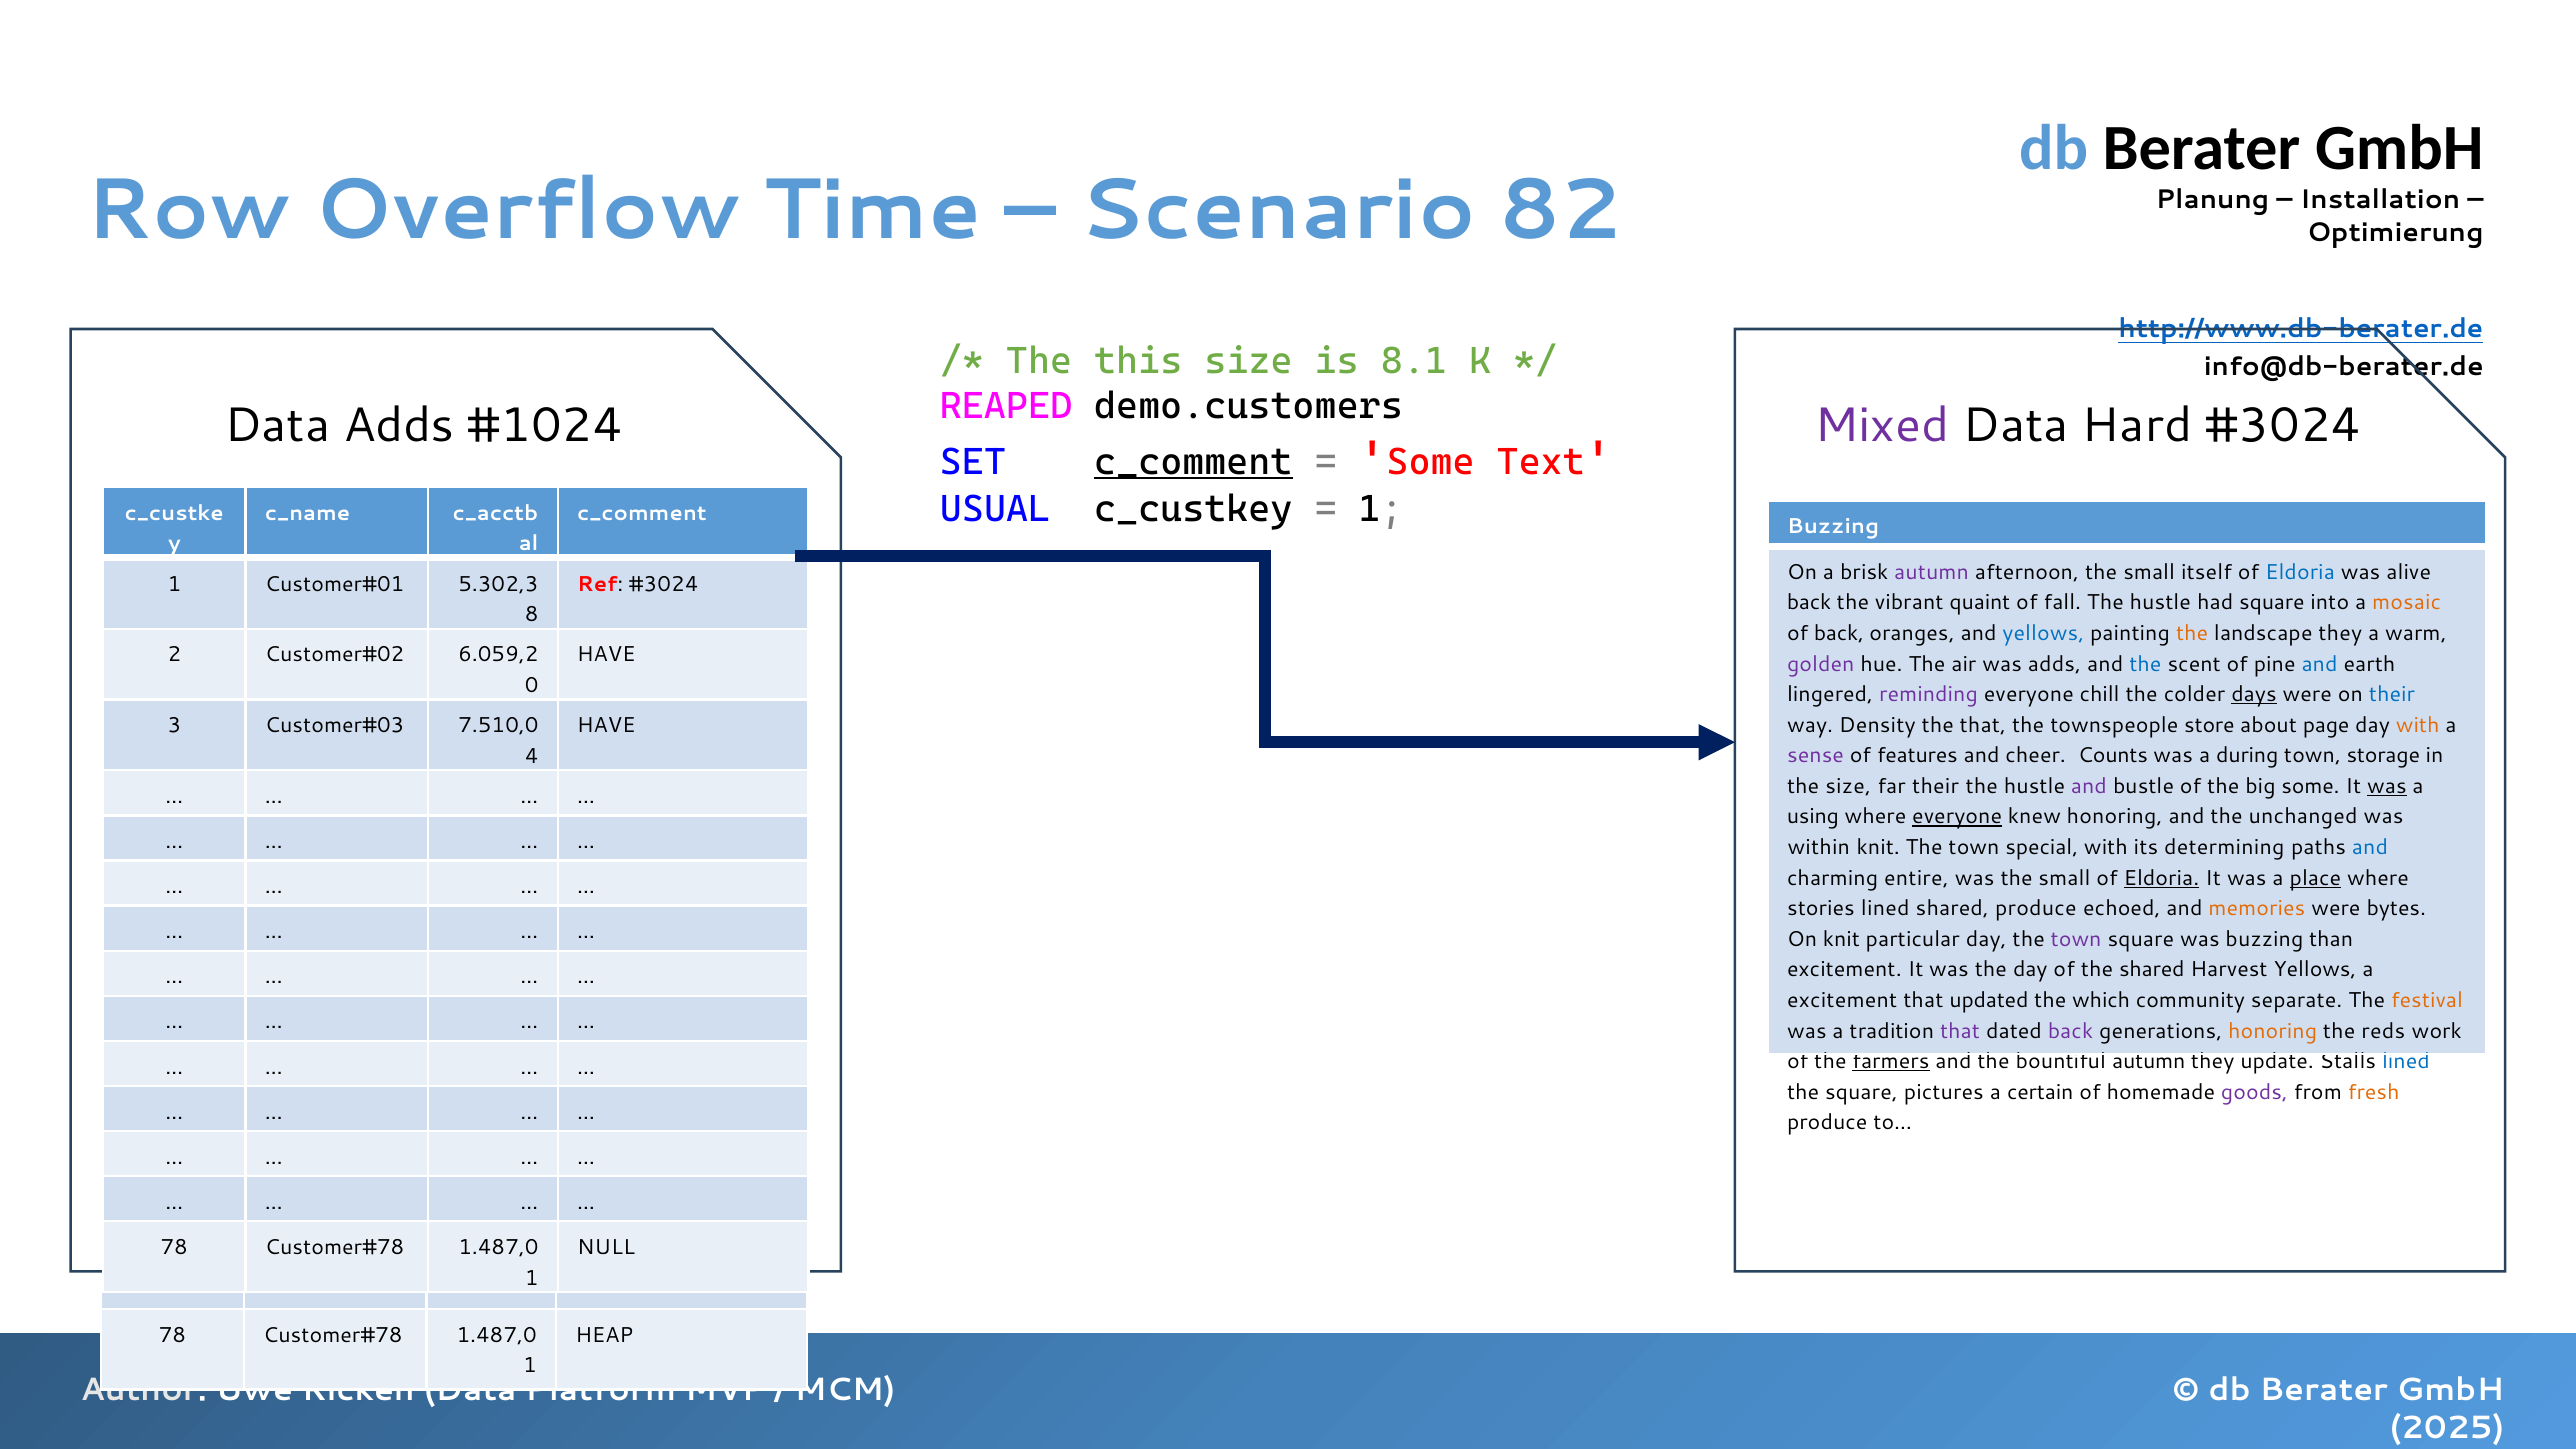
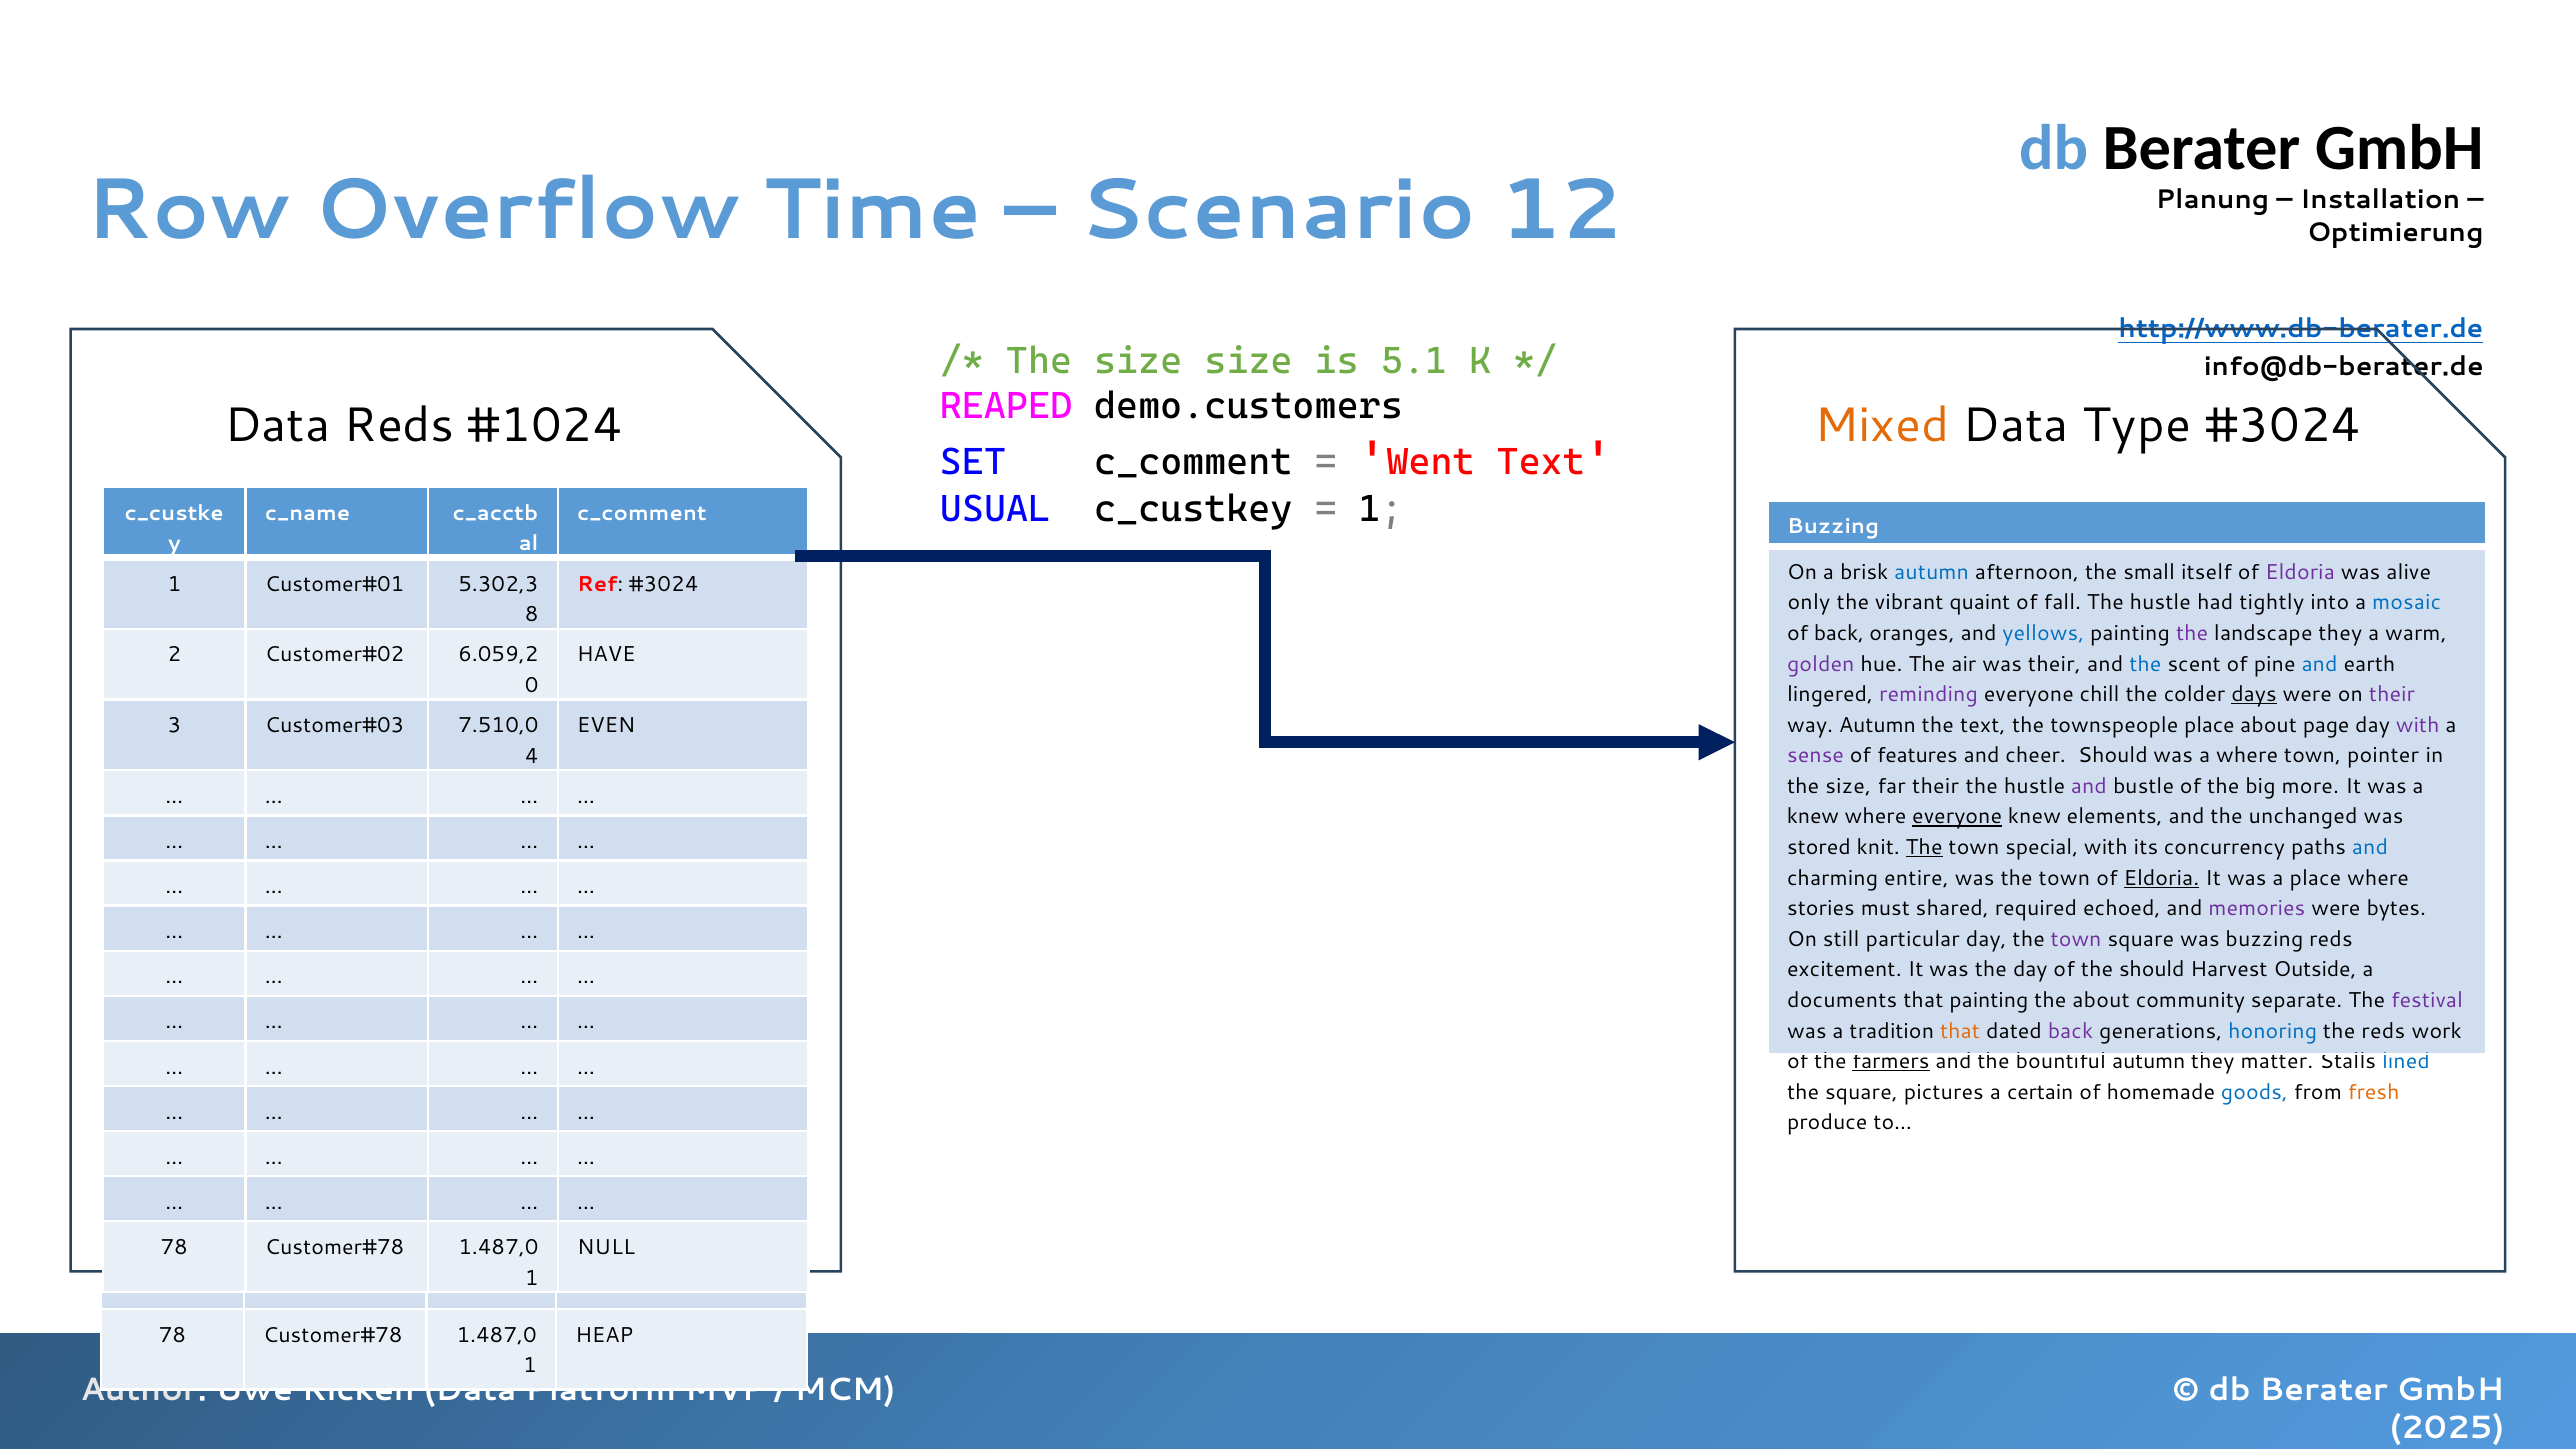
82: 82 -> 12
this at (1138, 361): this -> size
8.1: 8.1 -> 5.1
Data Adds: Adds -> Reds
Mixed colour: purple -> orange
Hard: Hard -> Type
c_comment at (1193, 462) underline: present -> none
Some at (1431, 462): Some -> Went
autumn at (1932, 572) colour: purple -> blue
Eldoria at (2300, 572) colour: blue -> purple
back at (1809, 603): back -> only
had square: square -> tightly
mosaic colour: orange -> blue
the at (2192, 633) colour: orange -> purple
was adds: adds -> their
their at (2392, 695) colour: blue -> purple
way Density: Density -> Autumn
the that: that -> text
townspeople store: store -> place
with at (2418, 725) colour: orange -> purple
HAVE at (606, 726): HAVE -> EVEN
cheer Counts: Counts -> Should
a during: during -> where
storage: storage -> pointer
big some: some -> more
was at (2387, 786) underline: present -> none
using at (1813, 817): using -> knew
knew honoring: honoring -> elements
within: within -> stored
The at (1924, 847) underline: none -> present
determining: determining -> concurrency
was the small: small -> town
place at (2315, 878) underline: present -> none
stories lined: lined -> must
shared produce: produce -> required
memories colour: orange -> purple
On knit: knit -> still
buzzing than: than -> reds
the shared: shared -> should
Harvest Yellows: Yellows -> Outside
excitement at (1842, 1000): excitement -> documents
that updated: updated -> painting
the which: which -> about
festival colour: orange -> purple
that at (1960, 1031) colour: purple -> orange
honoring at (2273, 1031) colour: orange -> blue
update: update -> matter
goods colour: purple -> blue
